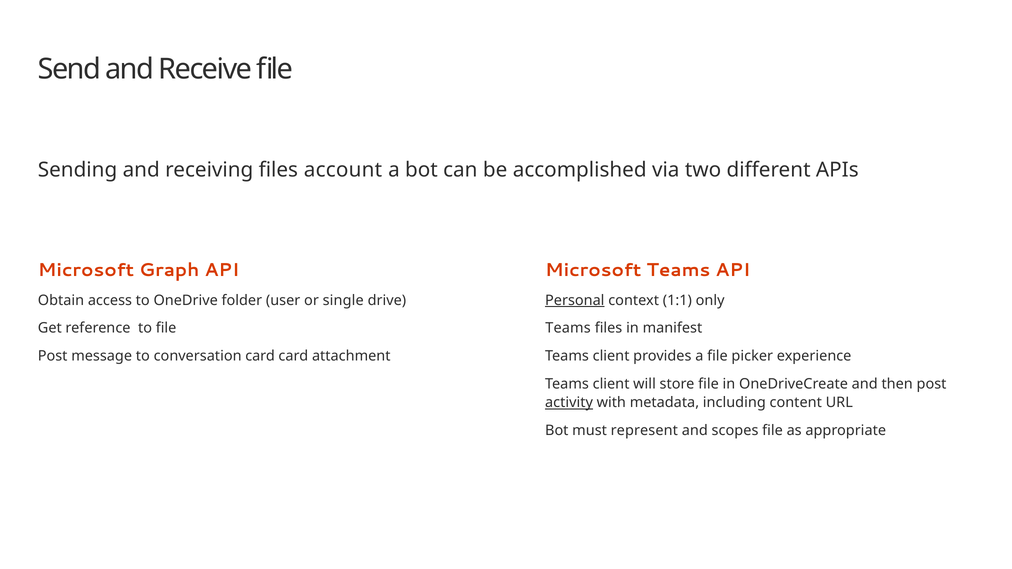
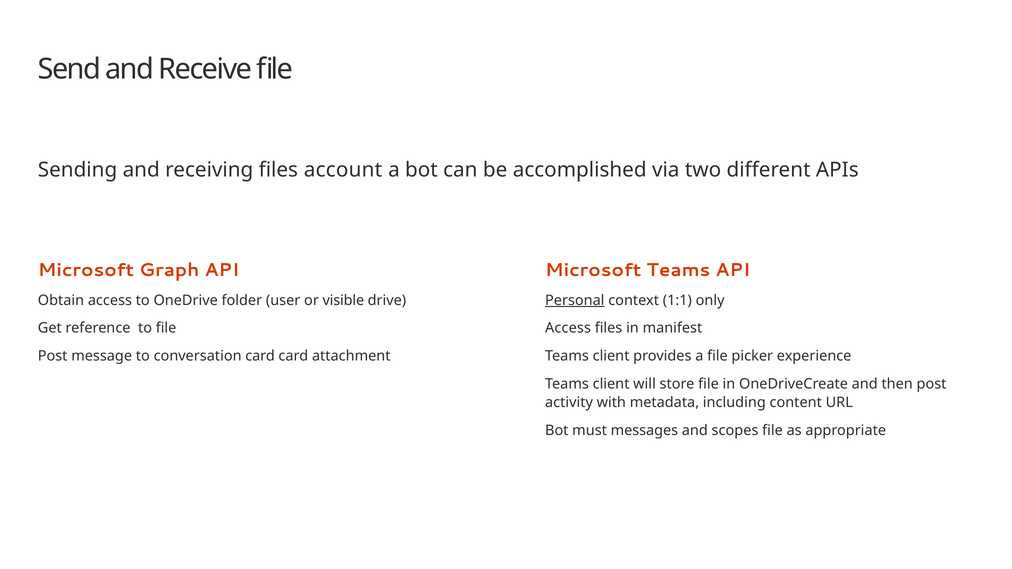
single: single -> visible
Teams at (568, 328): Teams -> Access
activity underline: present -> none
represent: represent -> messages
